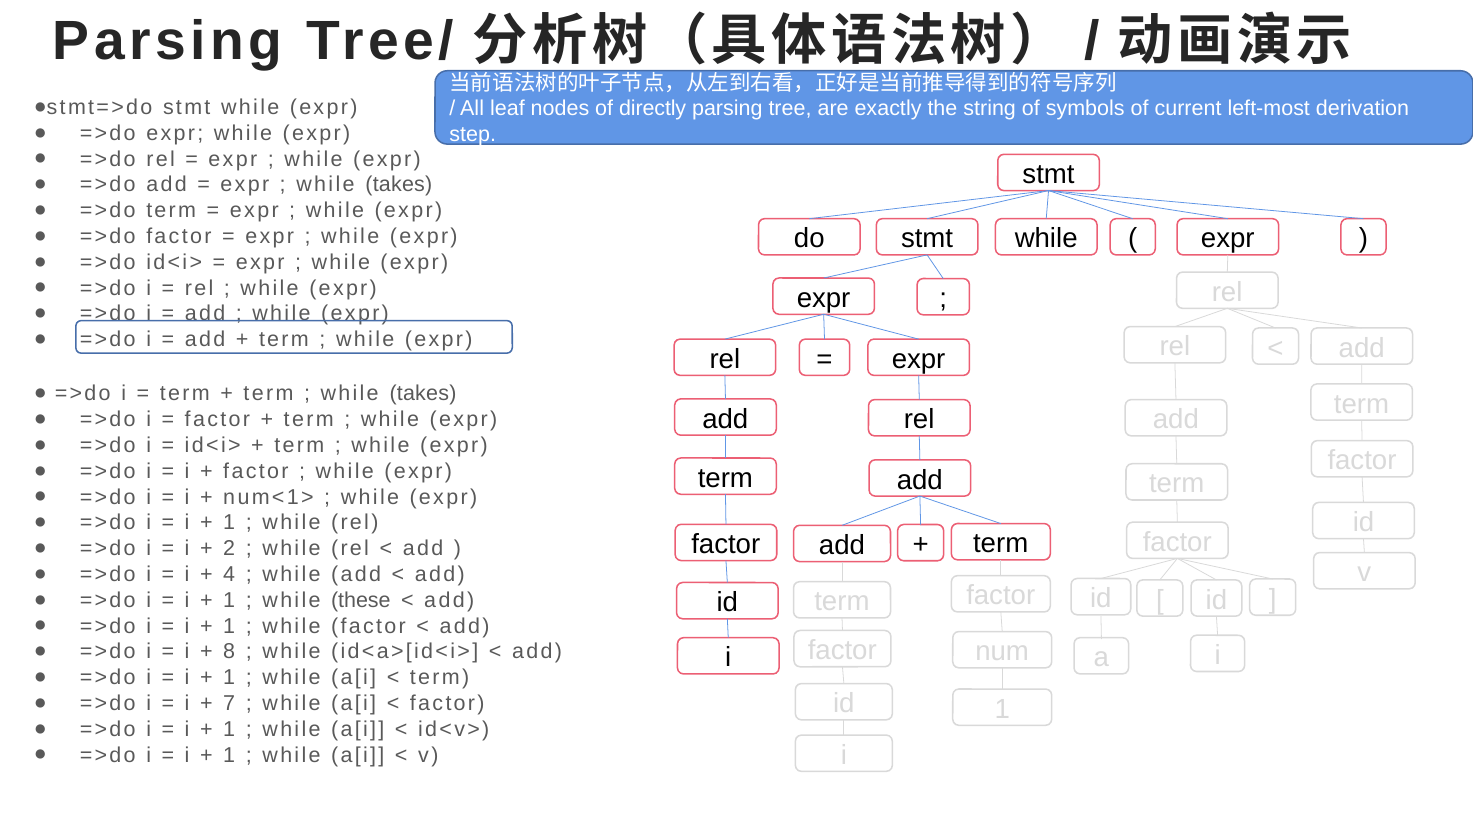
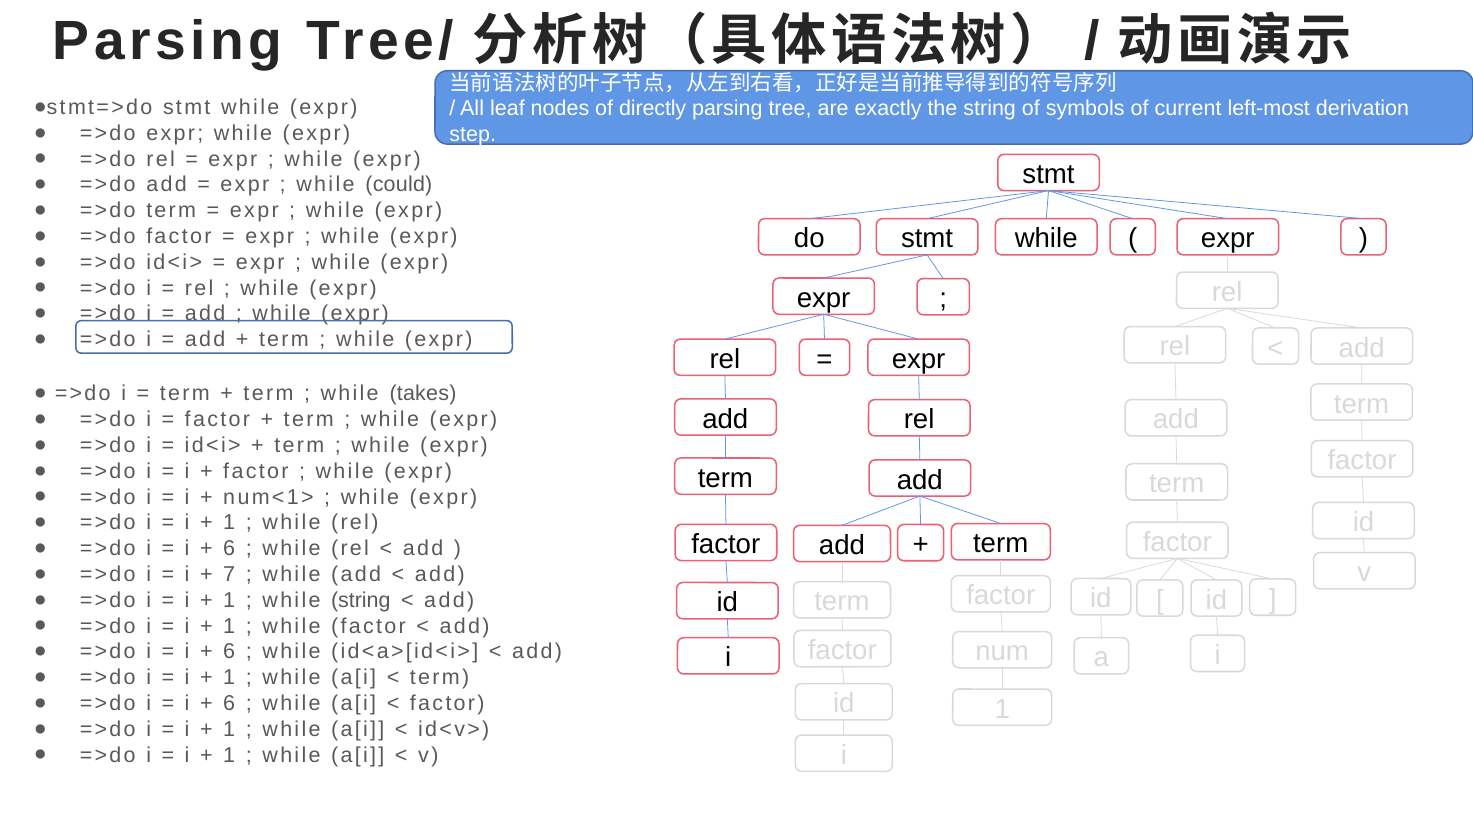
takes at (399, 185): takes -> could
2 at (229, 548): 2 -> 6
4: 4 -> 7
while these: these -> string
8 at (229, 651): 8 -> 6
7 at (229, 703): 7 -> 6
